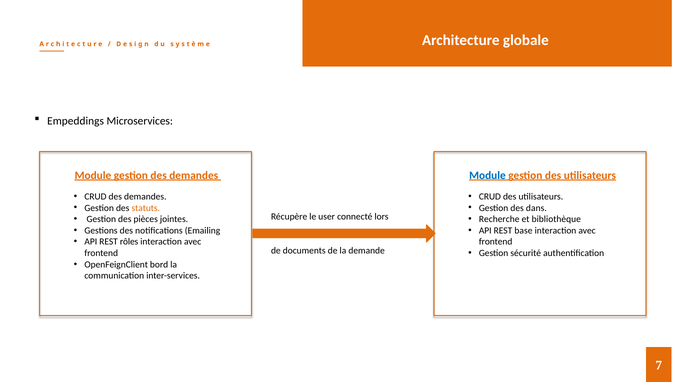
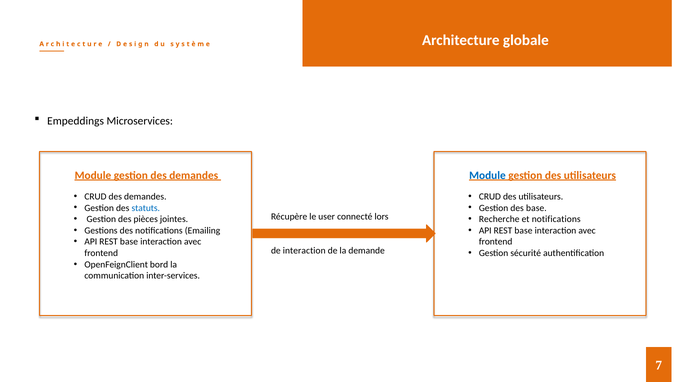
statuts colour: orange -> blue
des dans: dans -> base
et bibliothèque: bibliothèque -> notifications
rôles at (129, 242): rôles -> base
de documents: documents -> interaction
